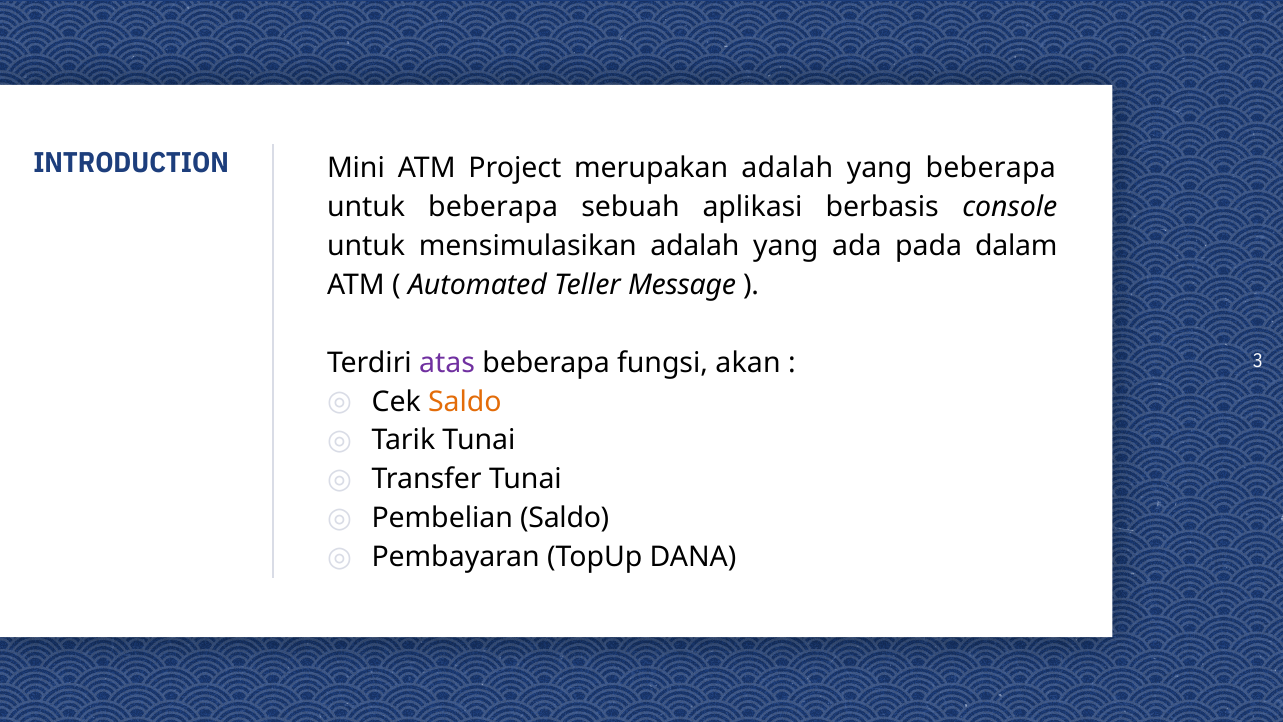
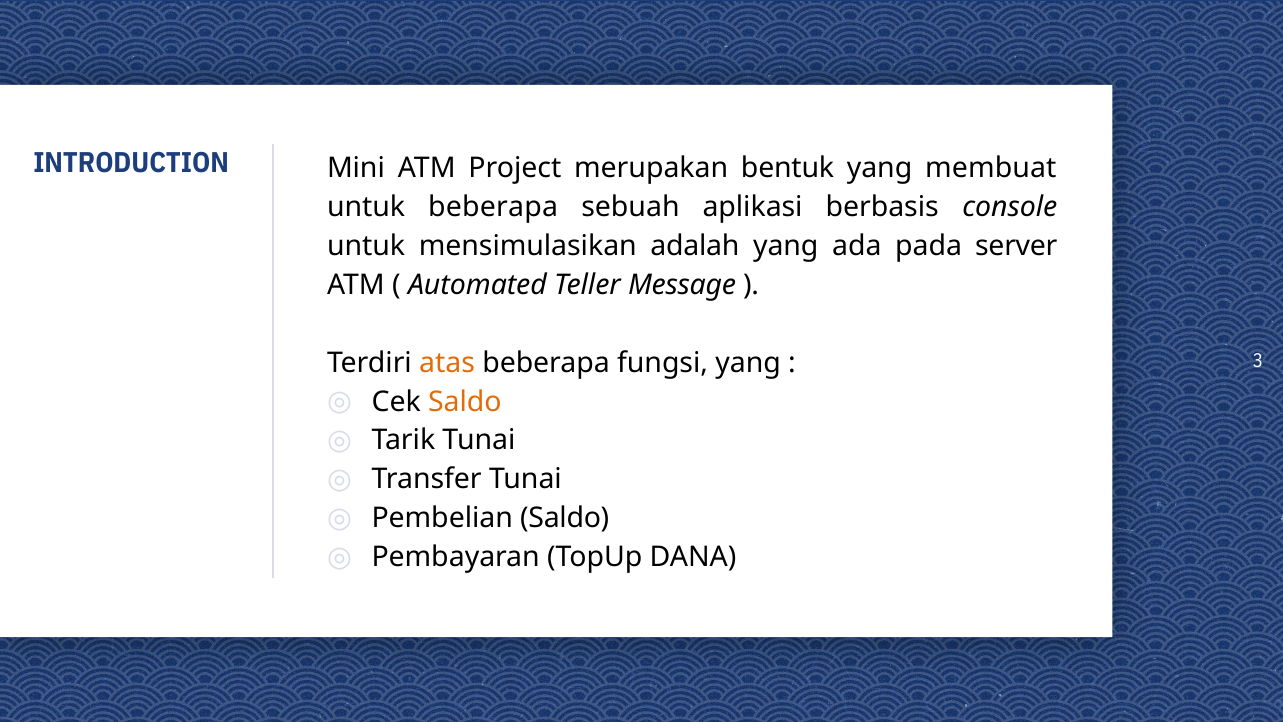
merupakan adalah: adalah -> bentuk
yang beberapa: beberapa -> membuat
dalam: dalam -> server
atas colour: purple -> orange
fungsi akan: akan -> yang
